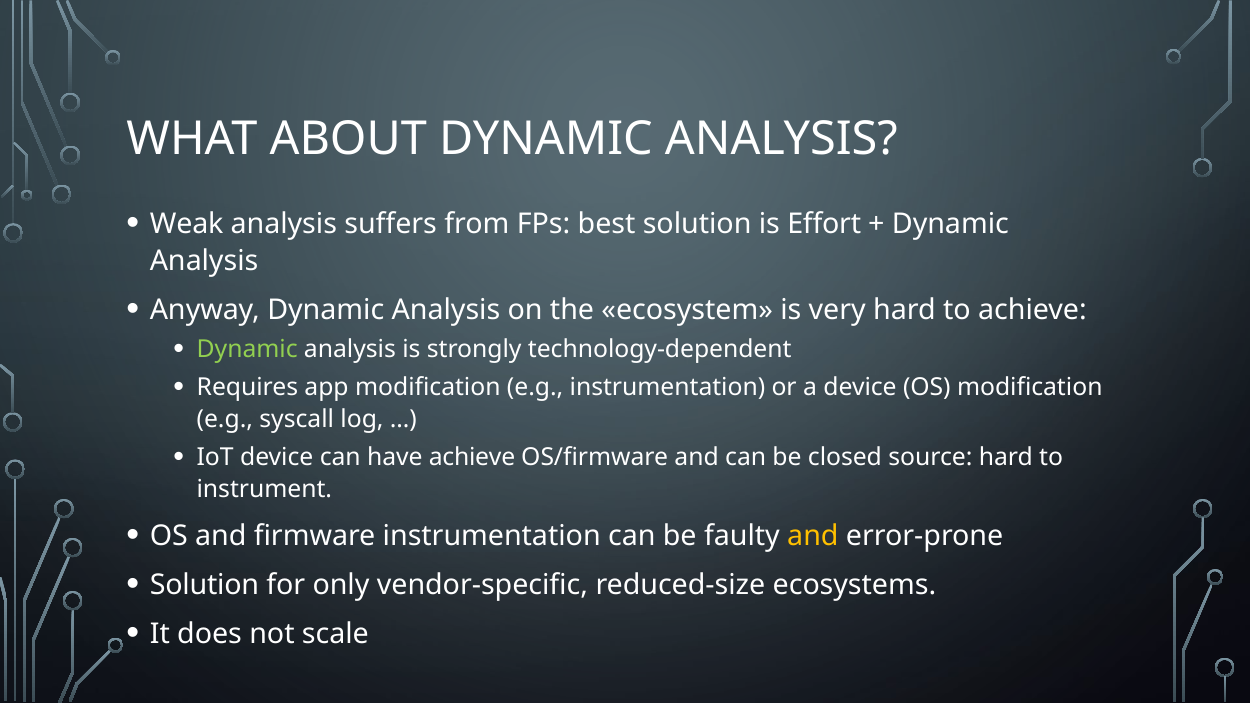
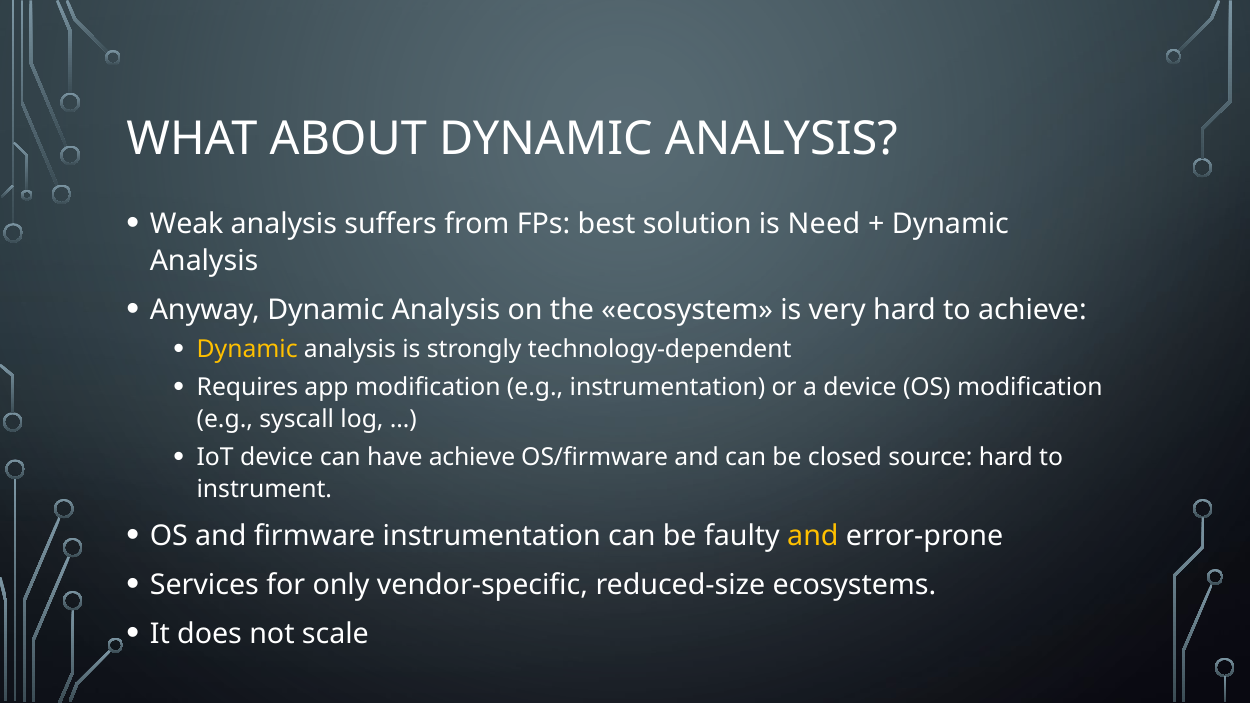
Effort: Effort -> Need
Dynamic at (247, 350) colour: light green -> yellow
Solution at (204, 585): Solution -> Services
